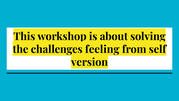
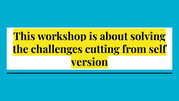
feeling: feeling -> cutting
